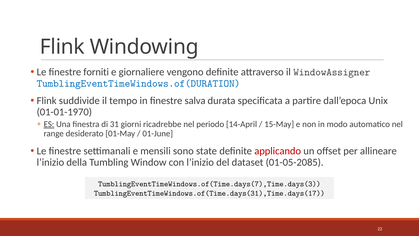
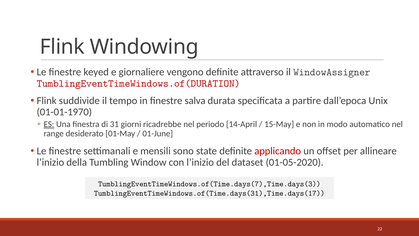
forniti: forniti -> keyed
TumblingEventTimeWindows.of(DURATION colour: blue -> red
01-05-2085: 01-05-2085 -> 01-05-2020
